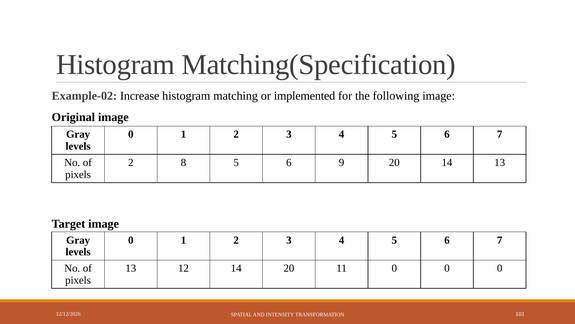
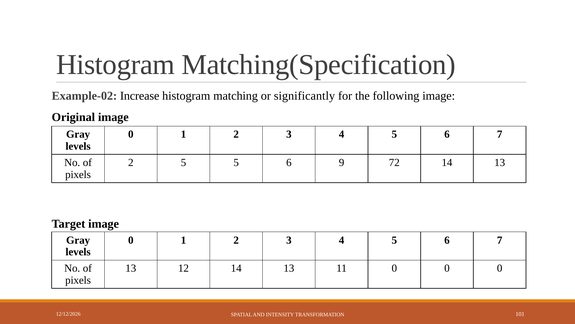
implemented: implemented -> significantly
2 8: 8 -> 5
9 20: 20 -> 72
12 14 20: 20 -> 13
